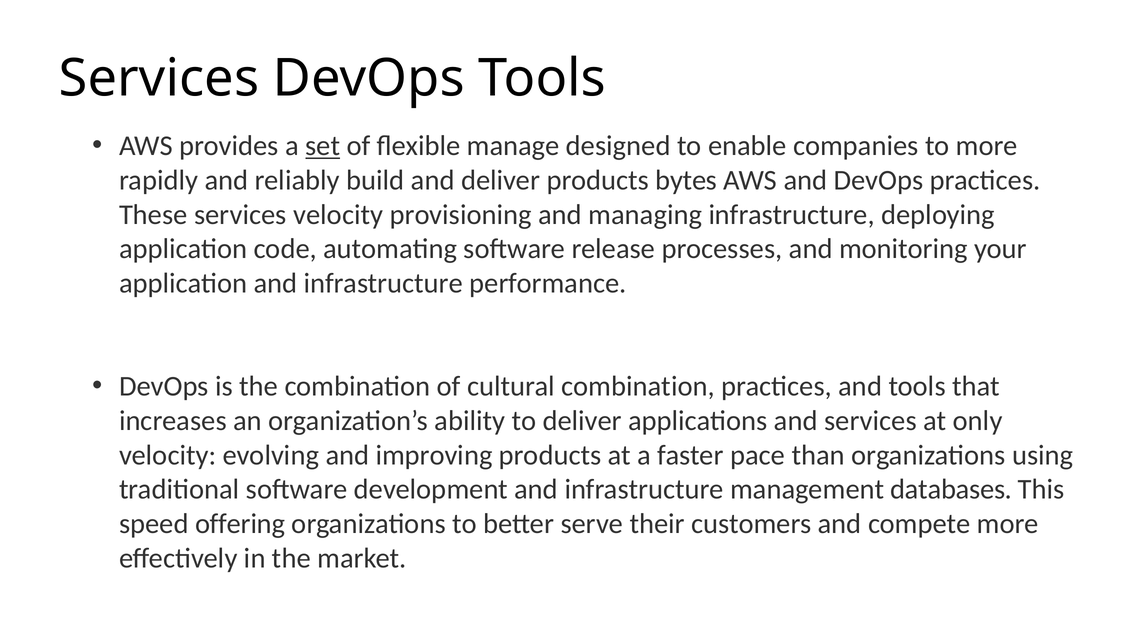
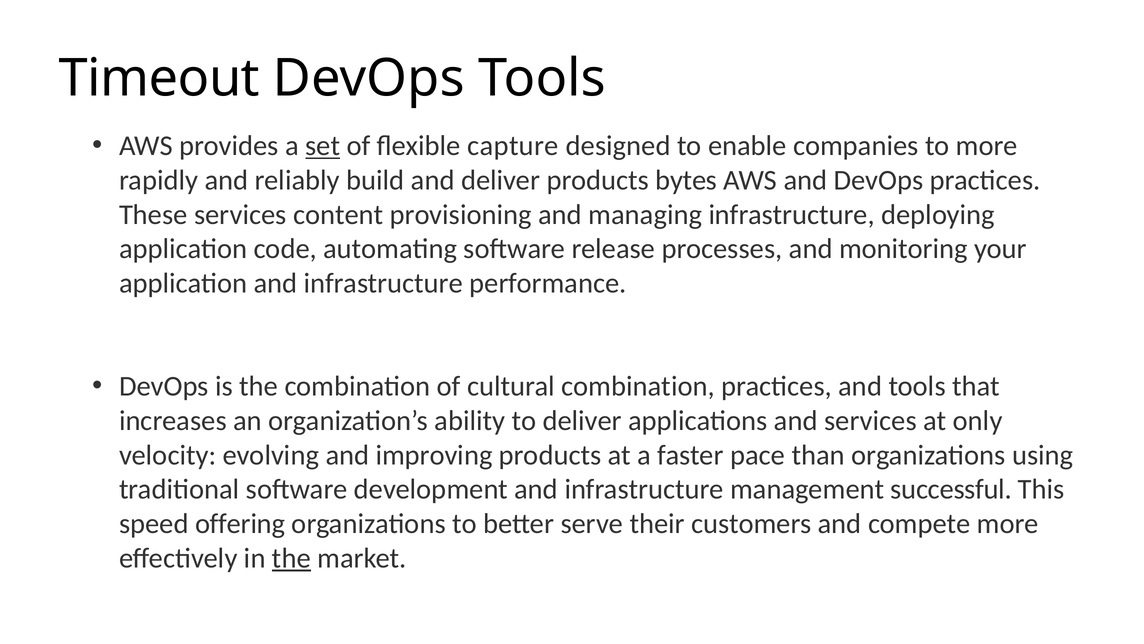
Services at (159, 78): Services -> Timeout
manage: manage -> capture
services velocity: velocity -> content
databases: databases -> successful
the at (291, 558) underline: none -> present
